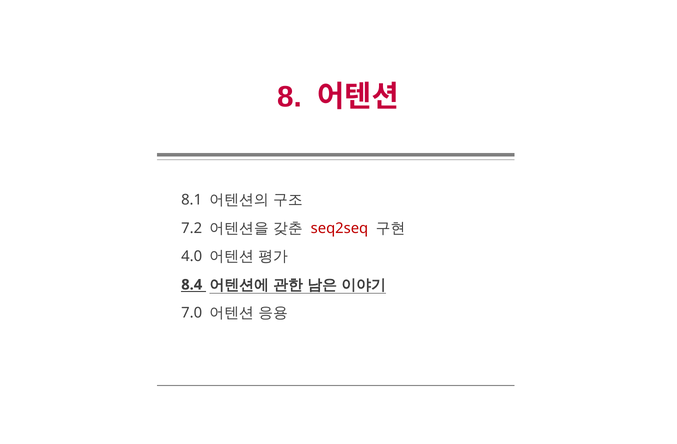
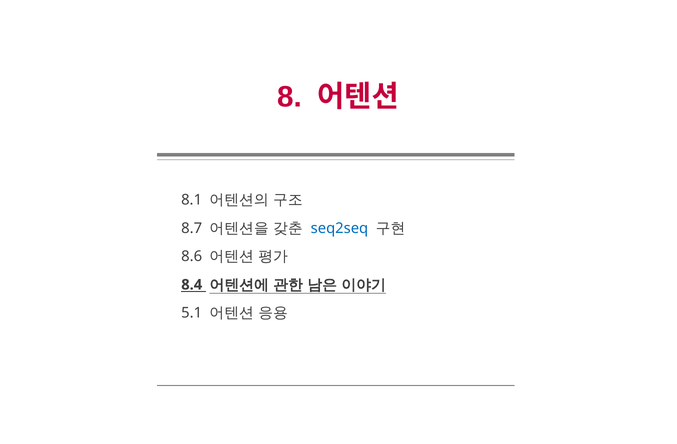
7.2: 7.2 -> 8.7
seq2seq colour: red -> blue
4.0: 4.0 -> 8.6
7.0: 7.0 -> 5.1
